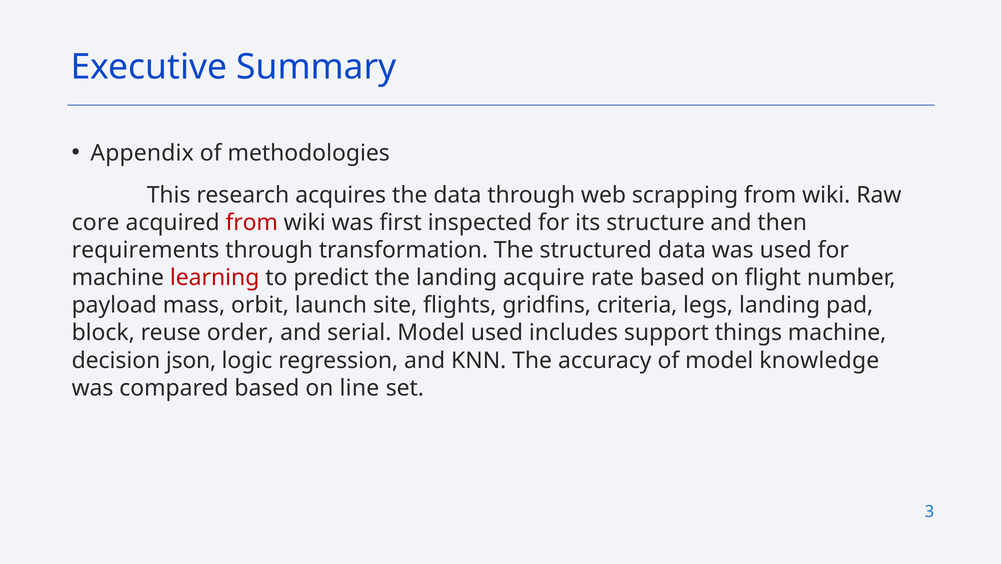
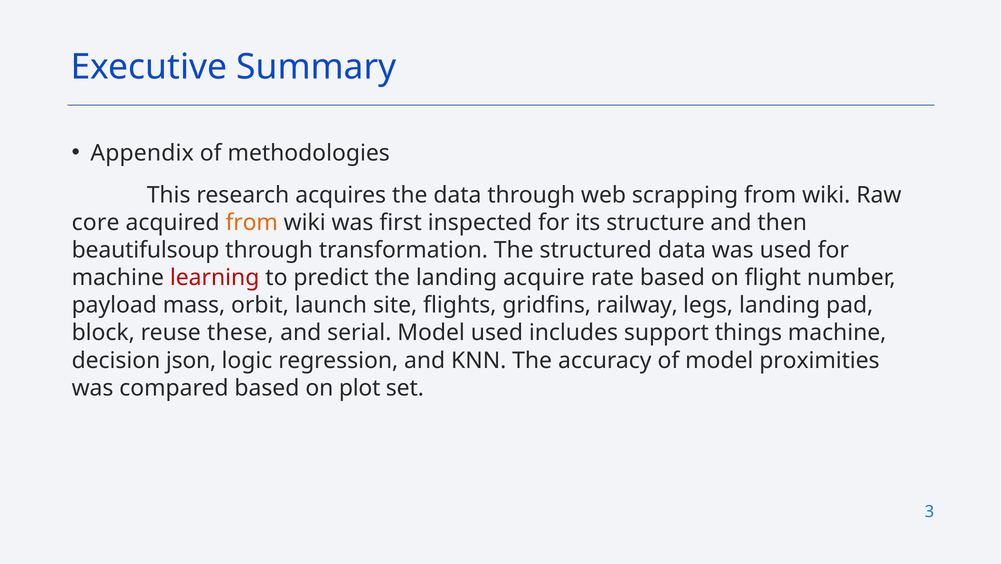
from at (252, 223) colour: red -> orange
requirements: requirements -> beautifulsoup
criteria: criteria -> railway
order: order -> these
knowledge: knowledge -> proximities
line: line -> plot
